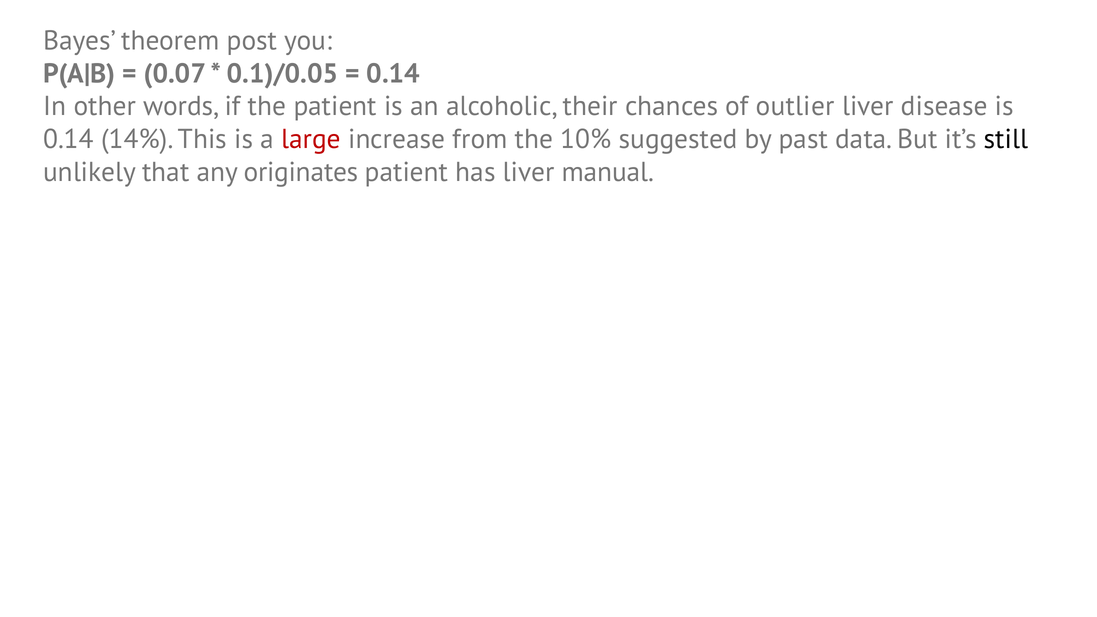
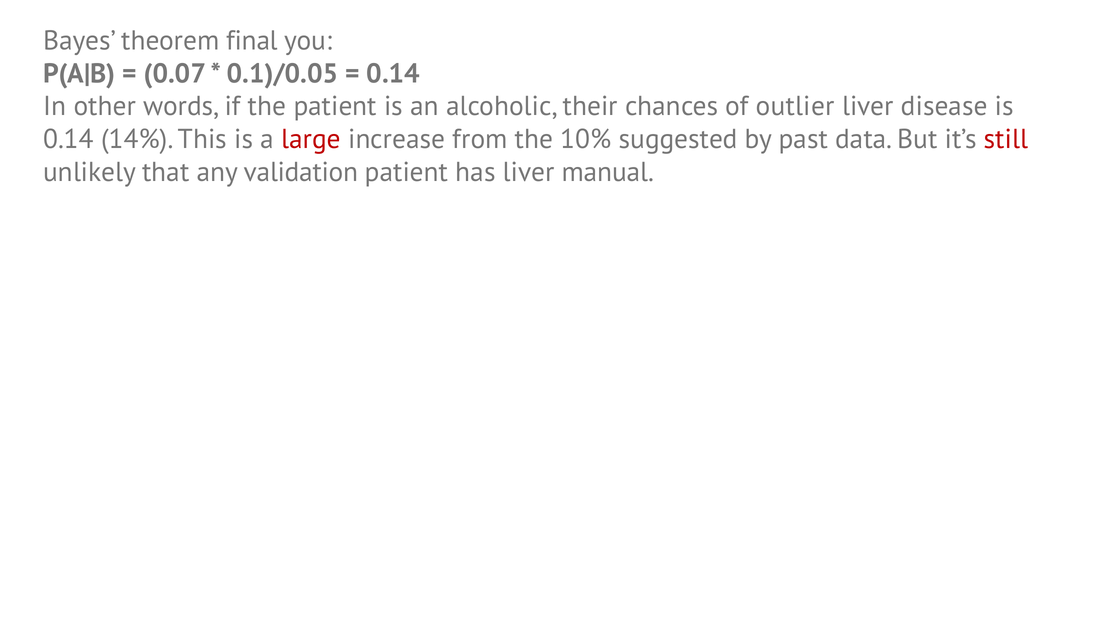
post: post -> final
still colour: black -> red
originates: originates -> validation
